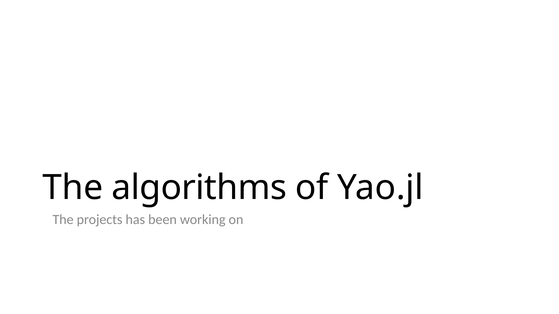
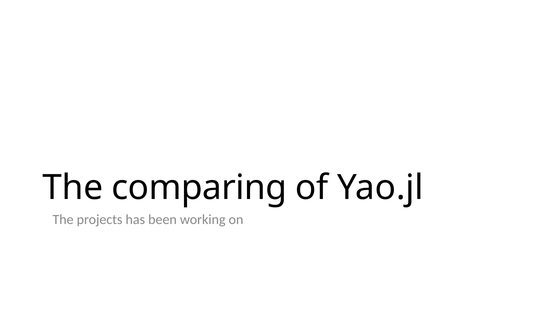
algorithms: algorithms -> comparing
